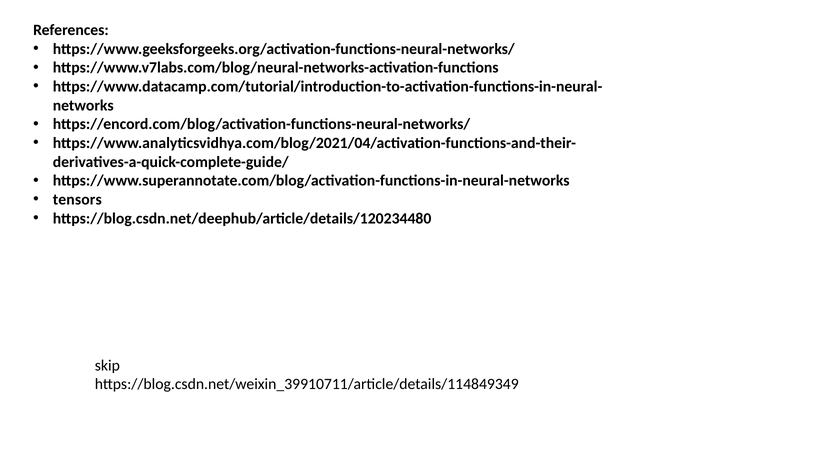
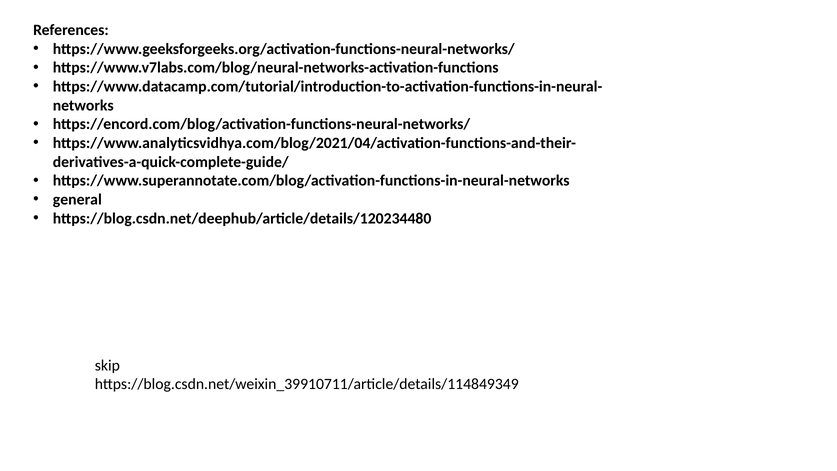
tensors: tensors -> general
